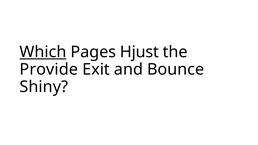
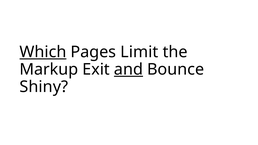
Hjust: Hjust -> Limit
Provide: Provide -> Markup
and underline: none -> present
